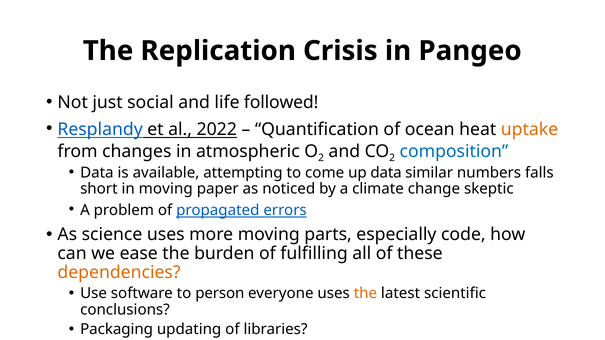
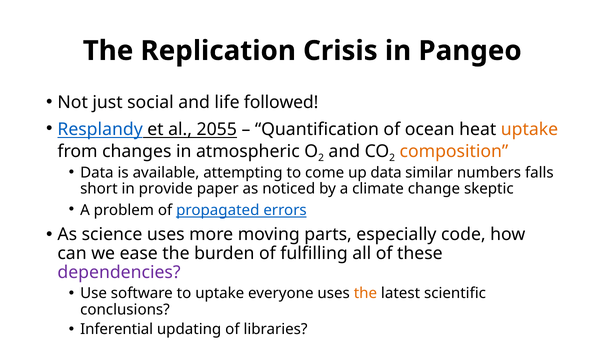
2022: 2022 -> 2055
composition colour: blue -> orange
in moving: moving -> provide
dependencies colour: orange -> purple
to person: person -> uptake
Packaging: Packaging -> Inferential
